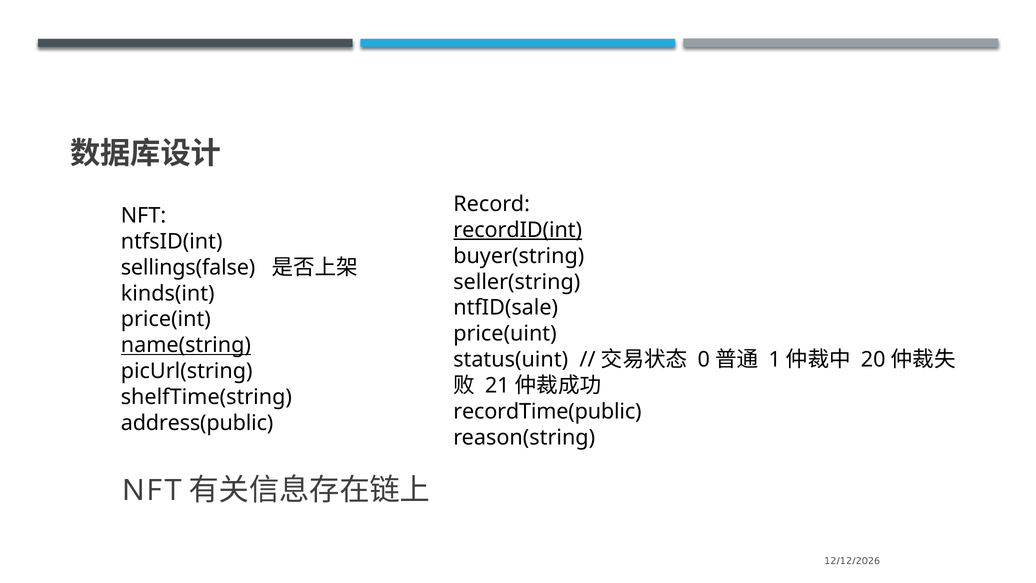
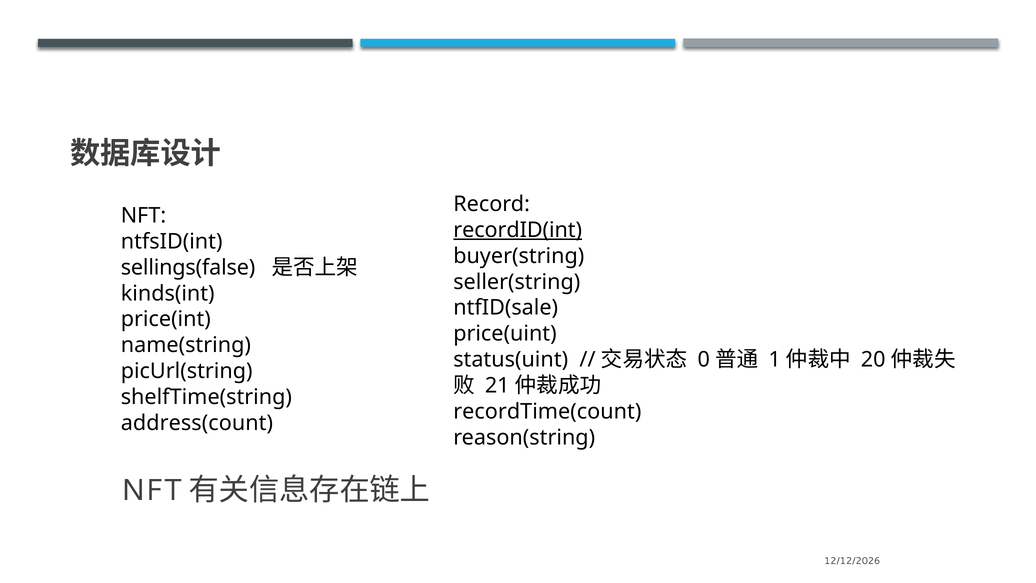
name(string underline: present -> none
recordTime(public: recordTime(public -> recordTime(count
address(public: address(public -> address(count
